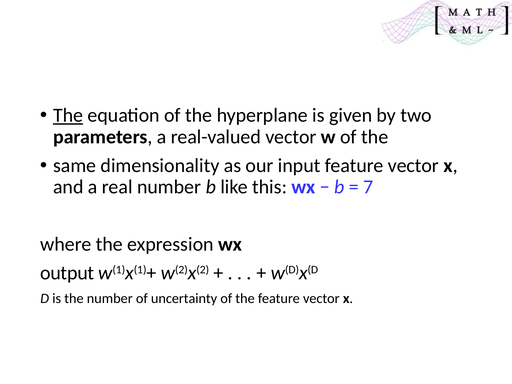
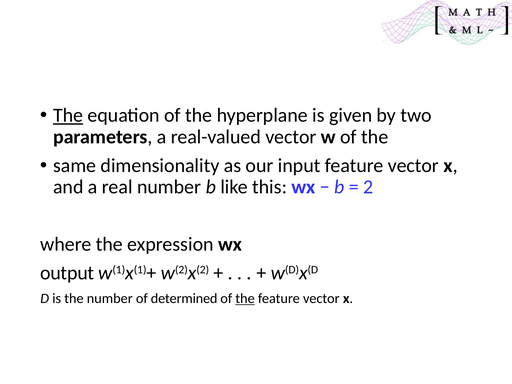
7: 7 -> 2
uncertainty: uncertainty -> determined
the at (245, 299) underline: none -> present
